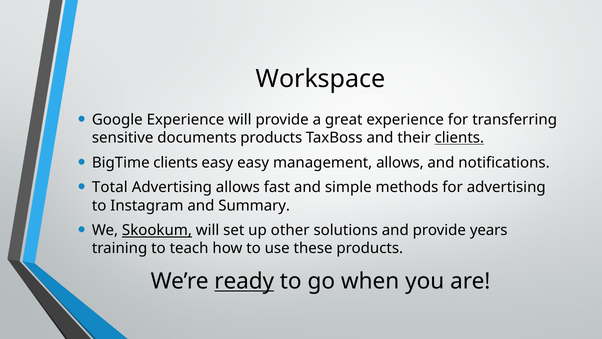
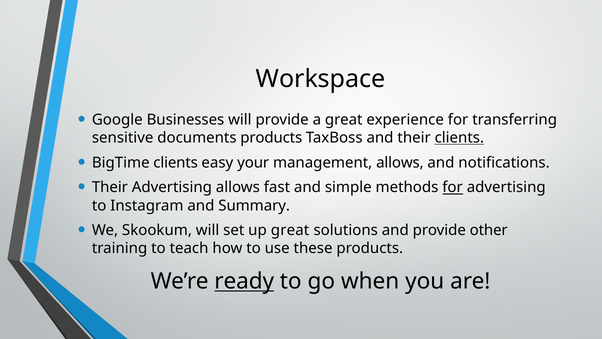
Google Experience: Experience -> Businesses
easy easy: easy -> your
Total at (110, 187): Total -> Their
for at (453, 187) underline: none -> present
Skookum underline: present -> none
up other: other -> great
years: years -> other
